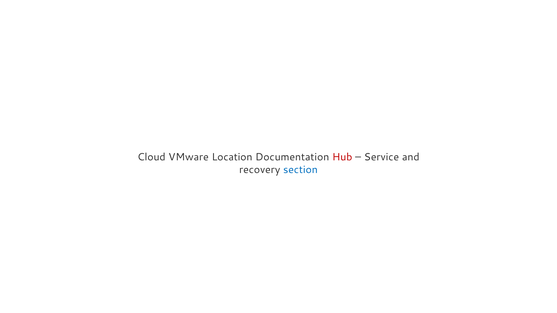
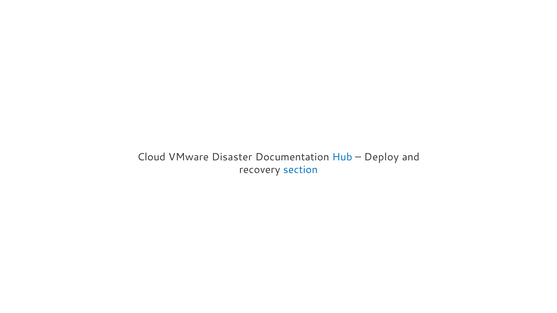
Location: Location -> Disaster
Hub colour: red -> blue
Service: Service -> Deploy
